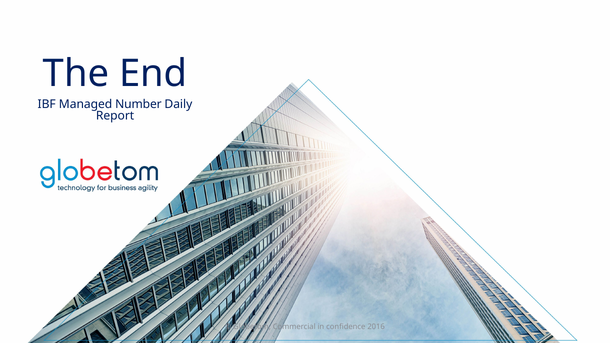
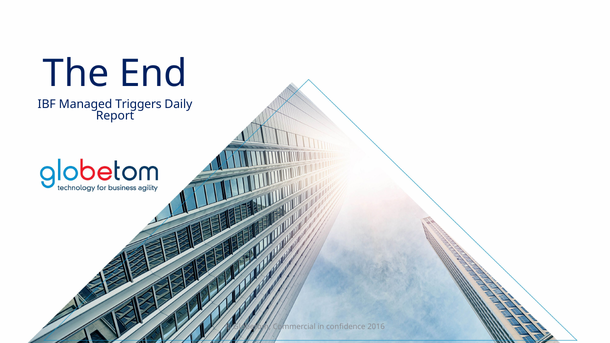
Number: Number -> Triggers
